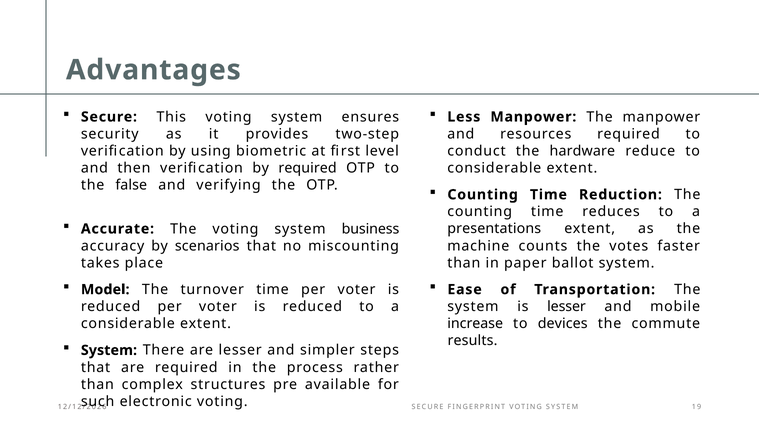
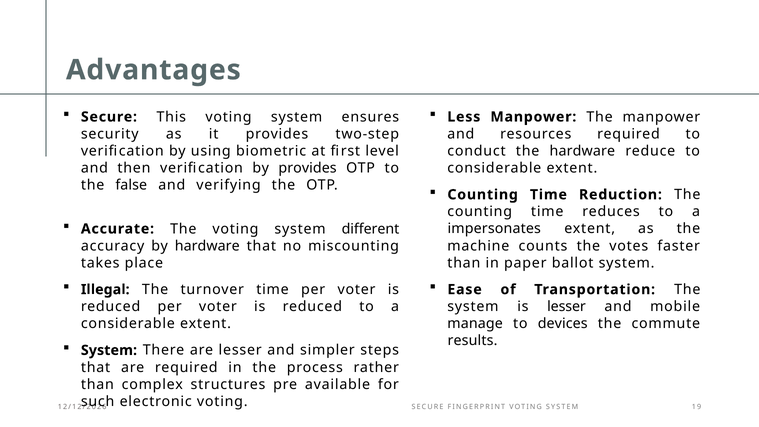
by required: required -> provides
business: business -> different
presentations: presentations -> impersonates
by scenarios: scenarios -> hardware
Model: Model -> Illegal
increase: increase -> manage
